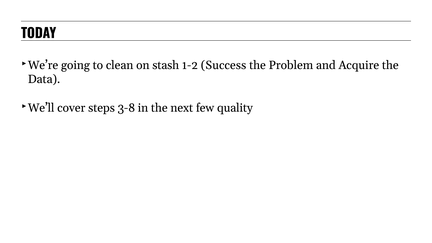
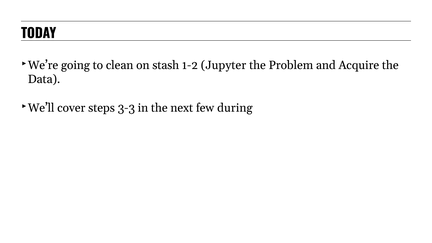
Success: Success -> Jupyter
3-8: 3-8 -> 3-3
quality: quality -> during
